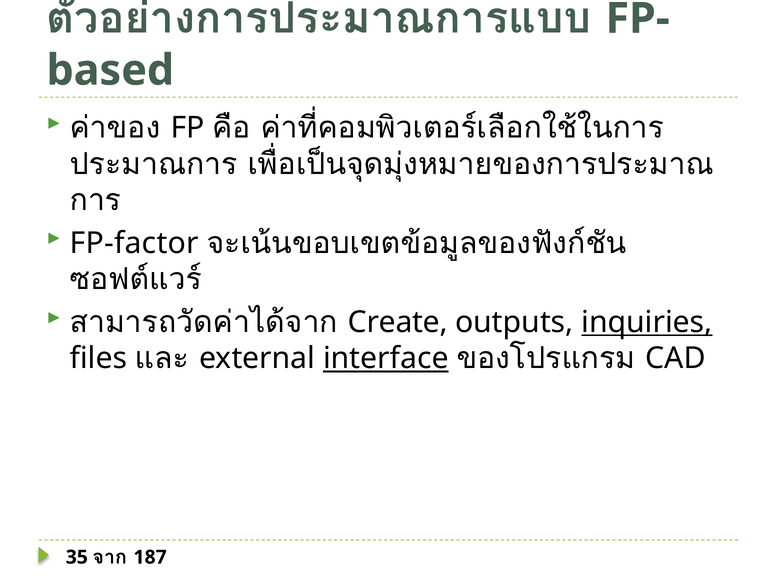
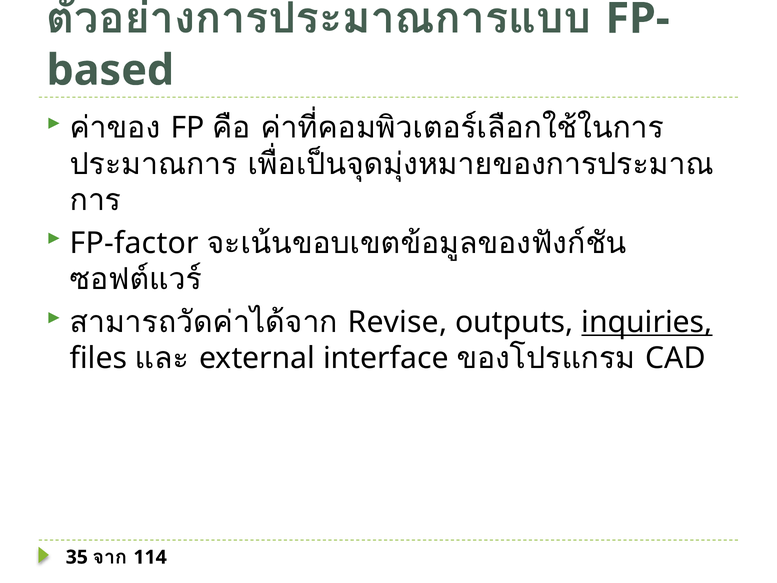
Create: Create -> Revise
interface underline: present -> none
187: 187 -> 114
